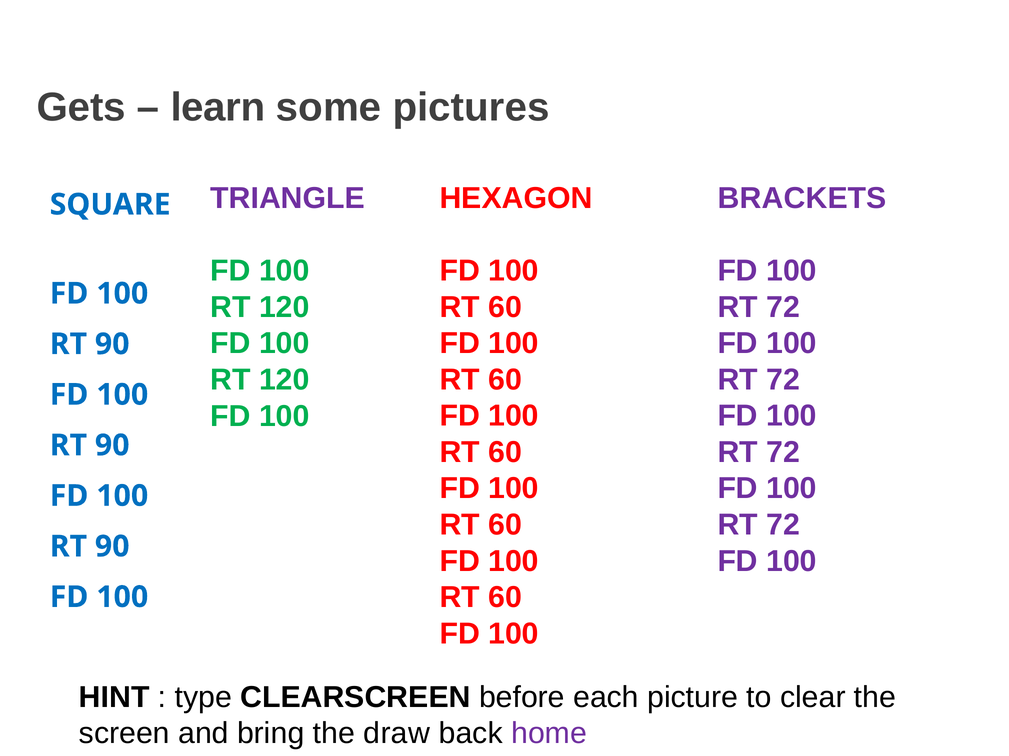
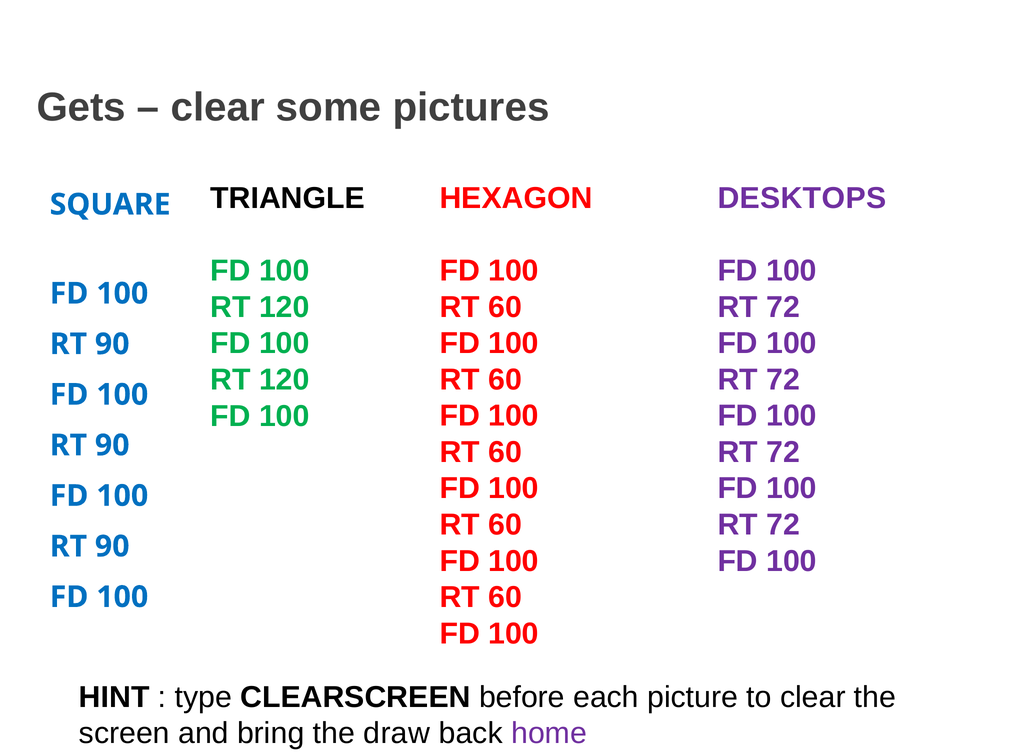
learn at (218, 108): learn -> clear
BRACKETS: BRACKETS -> DESKTOPS
TRIANGLE colour: purple -> black
